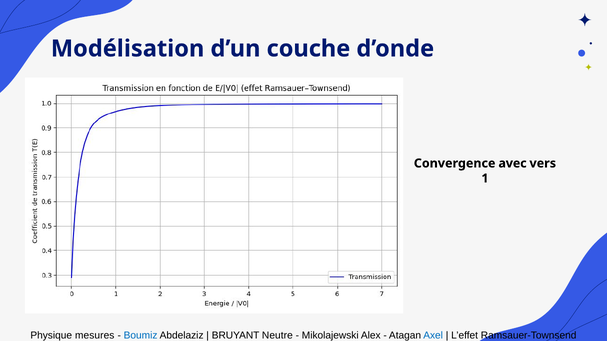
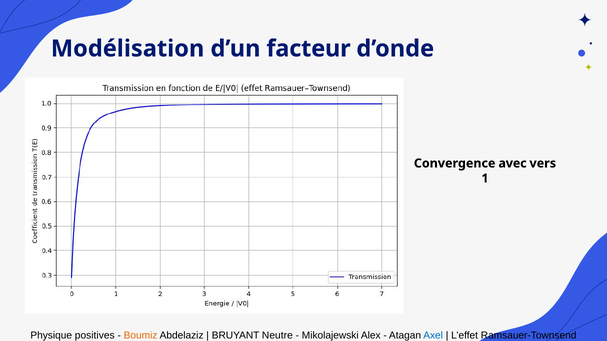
couche: couche -> facteur
mesures: mesures -> positives
Boumiz colour: blue -> orange
